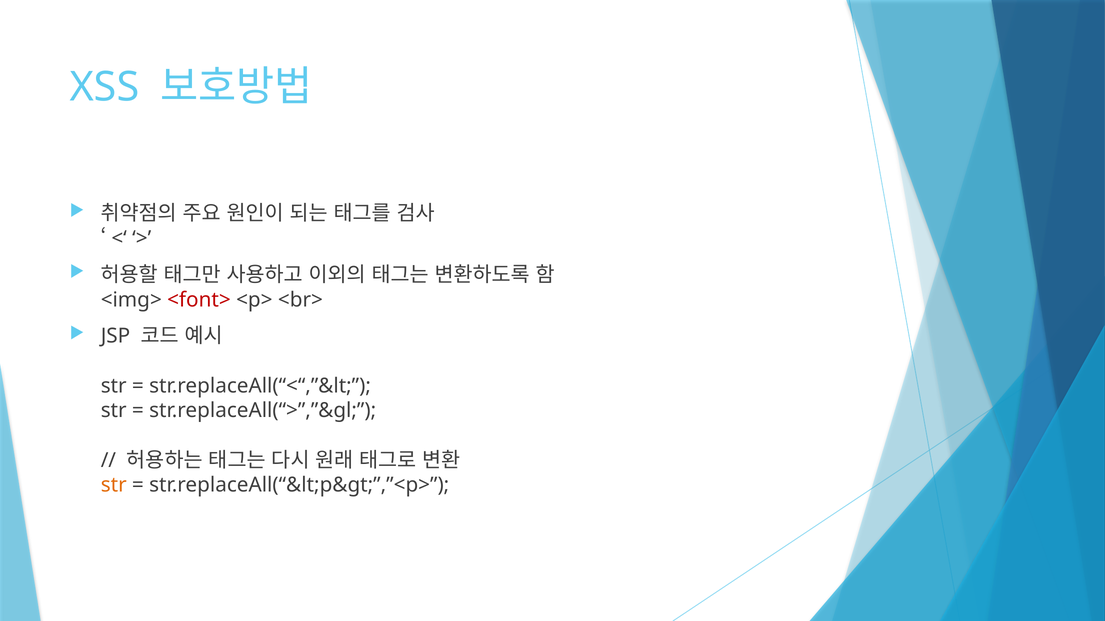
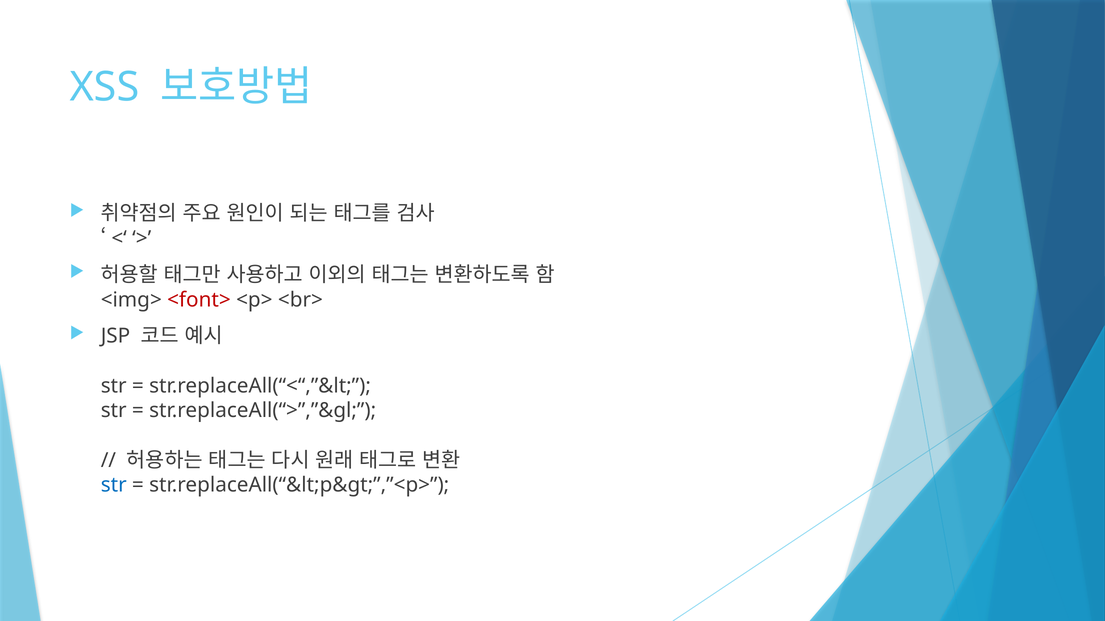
str at (114, 486) colour: orange -> blue
